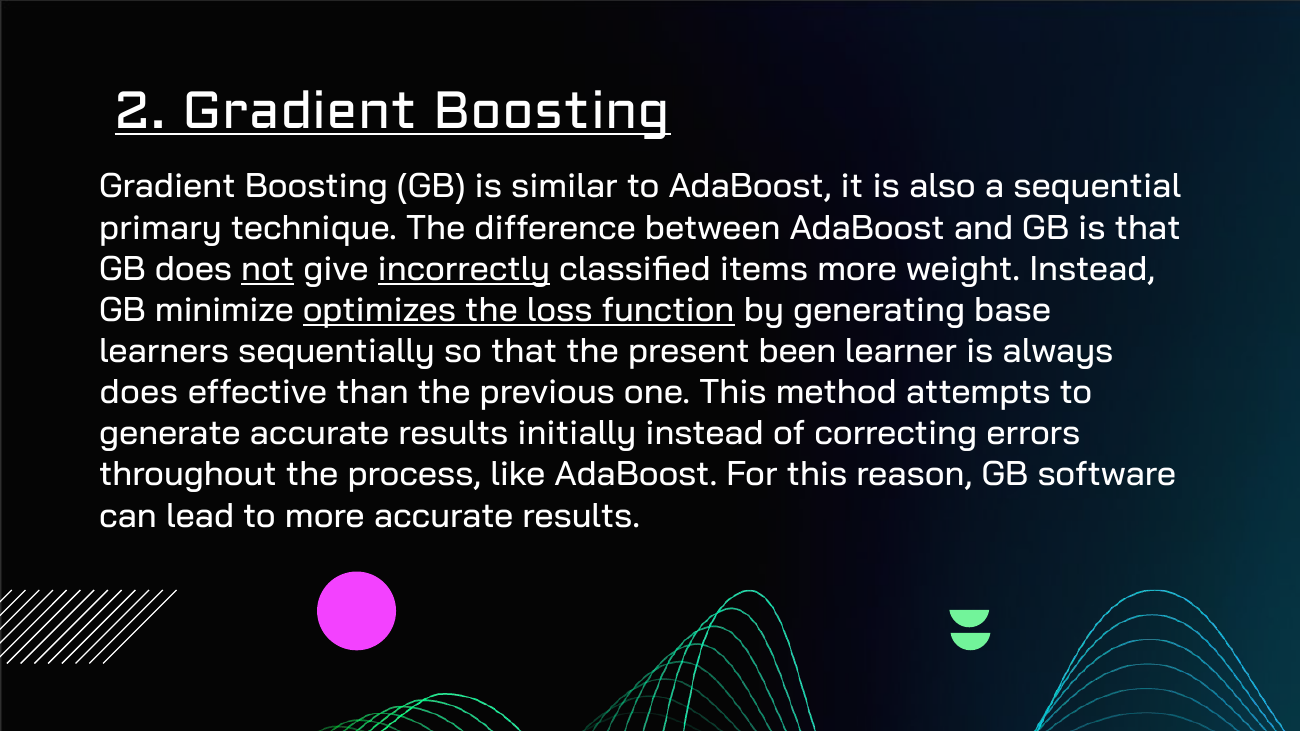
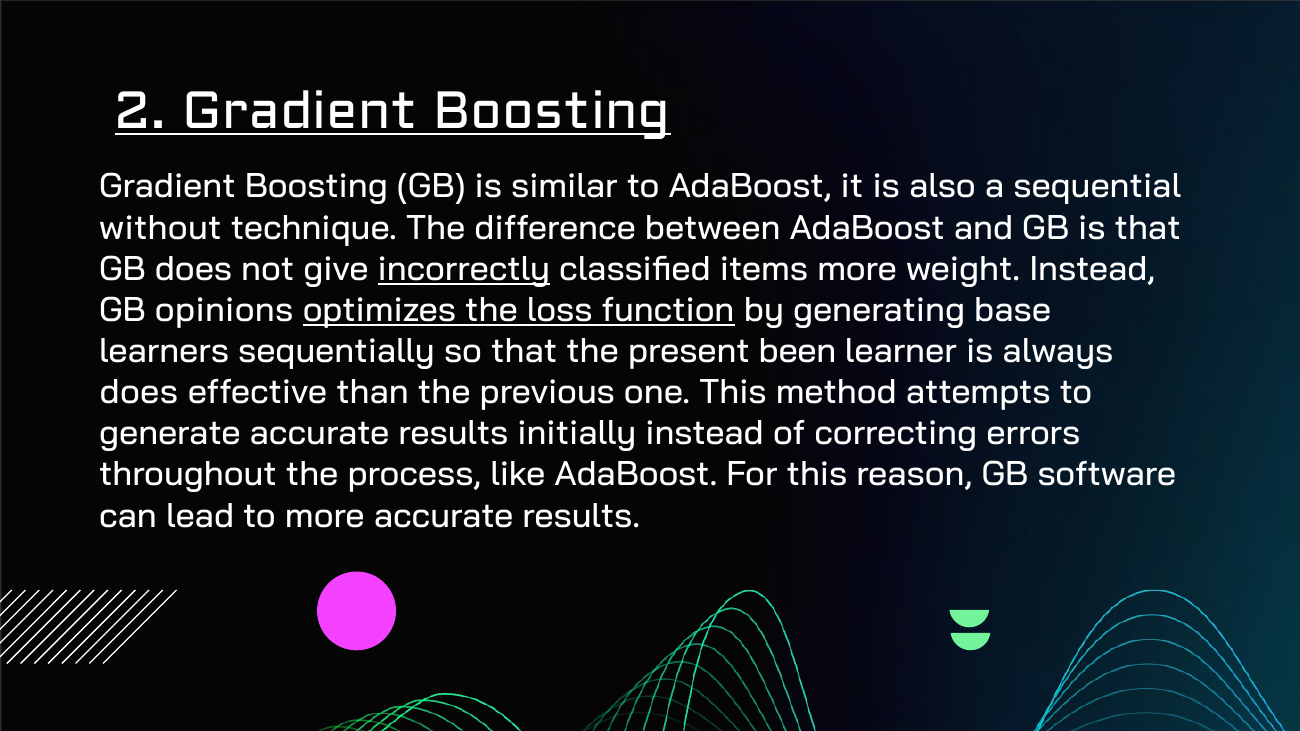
primary: primary -> without
not underline: present -> none
minimize: minimize -> opinions
